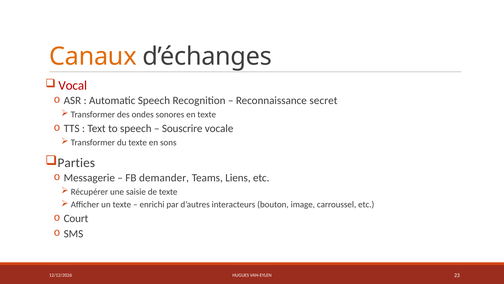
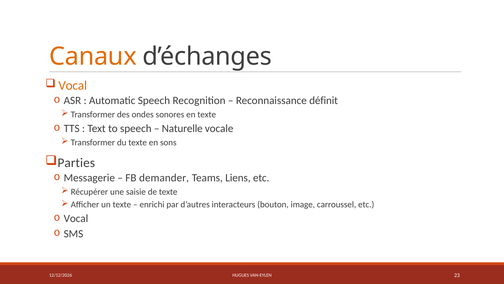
Vocal at (73, 85) colour: red -> orange
secret: secret -> définit
Souscrire: Souscrire -> Naturelle
Court at (76, 218): Court -> Vocal
